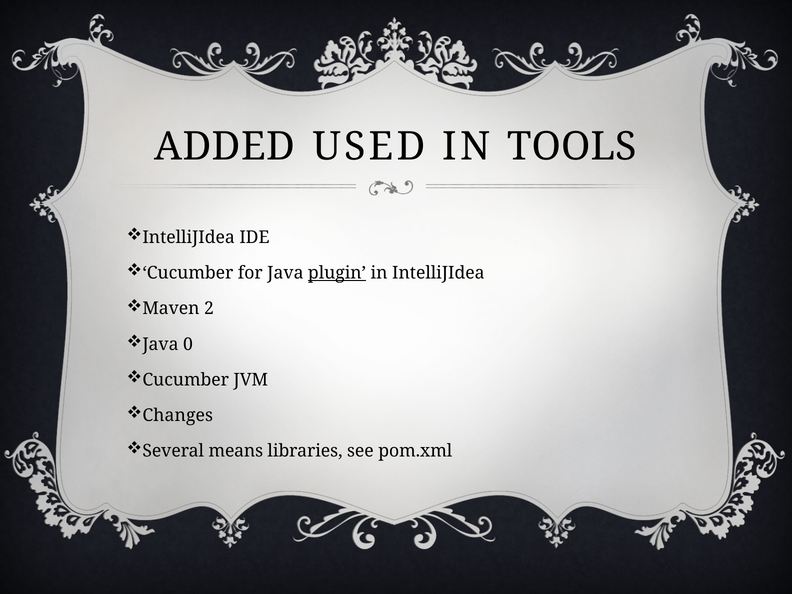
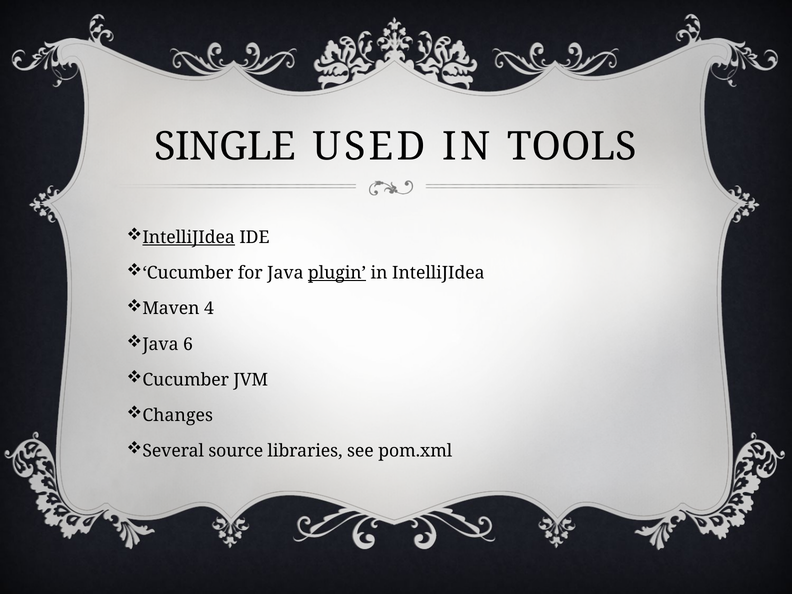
ADDED: ADDED -> SINGLE
IntelliJIdea at (189, 237) underline: none -> present
2: 2 -> 4
0: 0 -> 6
means: means -> source
